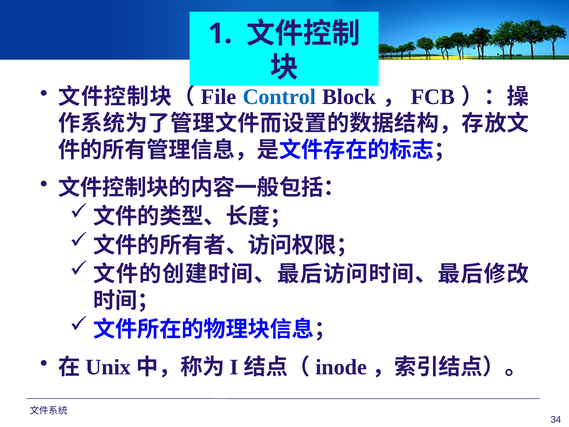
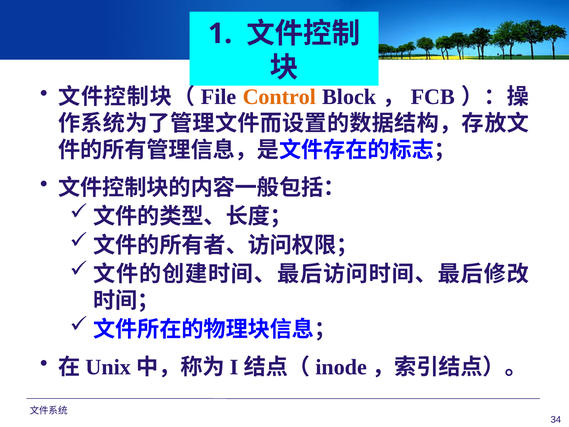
Control colour: blue -> orange
